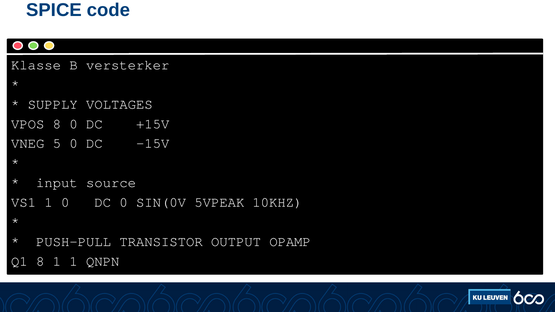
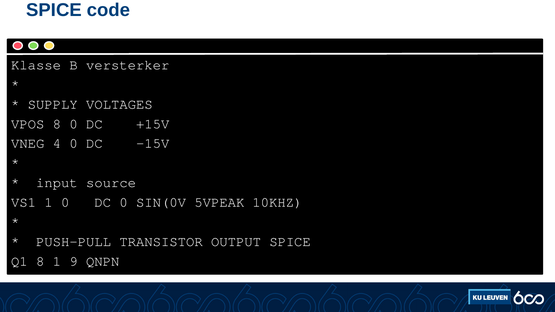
5: 5 -> 4
OUTPUT OPAMP: OPAMP -> SPICE
1 1: 1 -> 9
